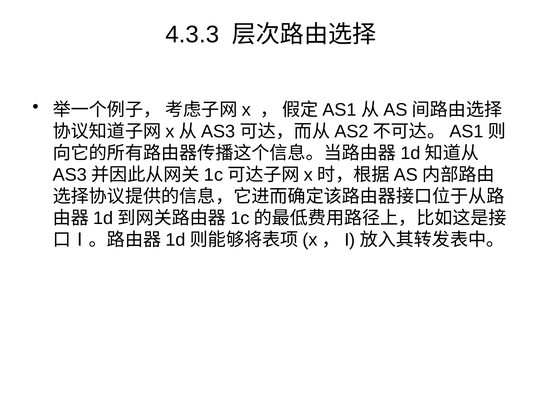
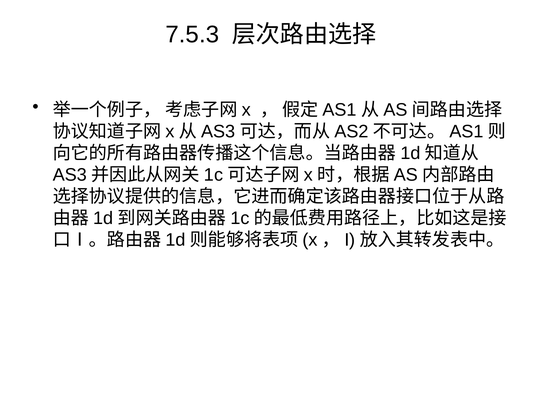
4.3.3: 4.3.3 -> 7.5.3
